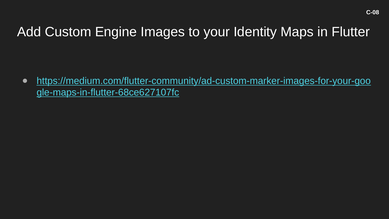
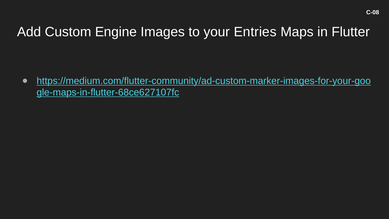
Identity: Identity -> Entries
